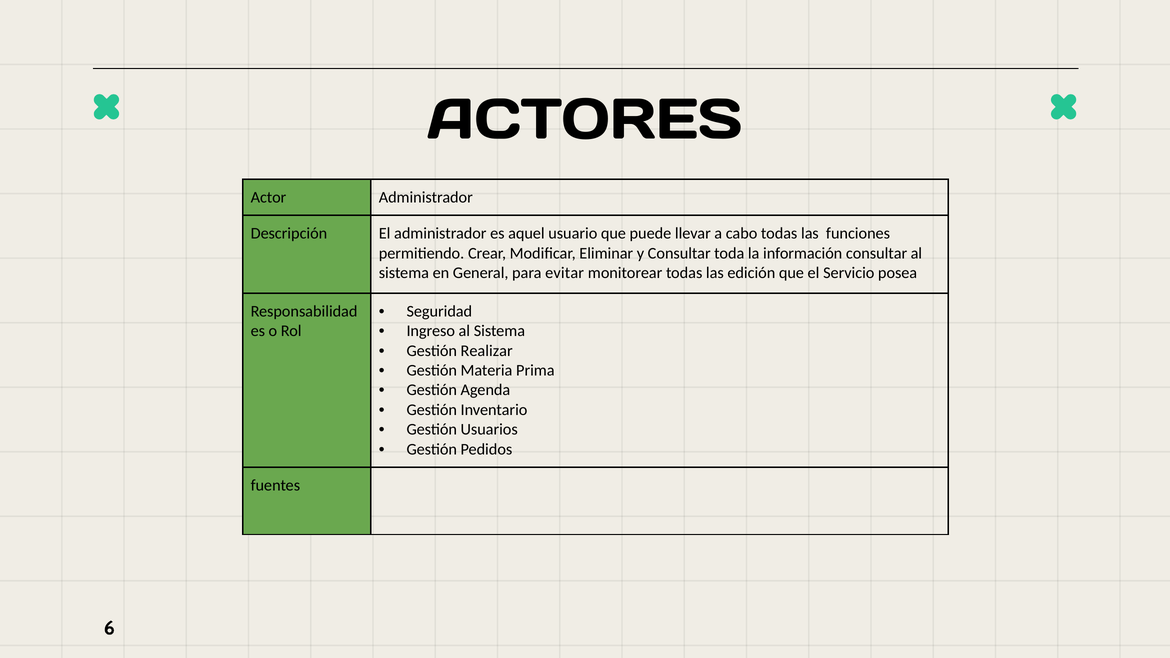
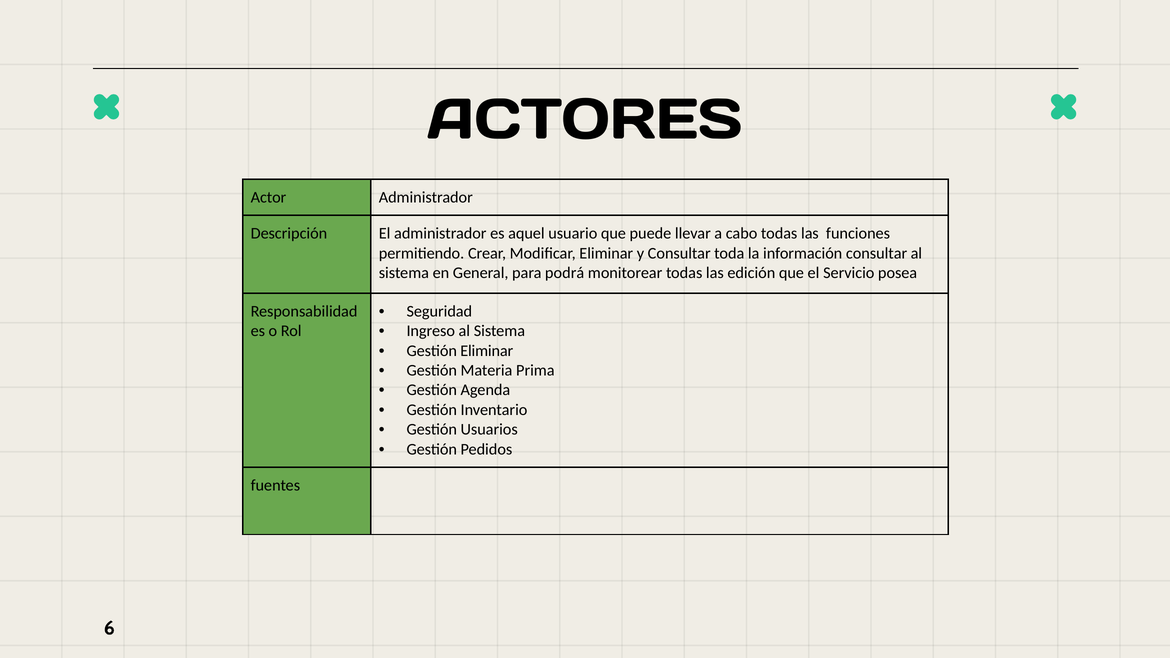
evitar: evitar -> podrá
Gestión Realizar: Realizar -> Eliminar
